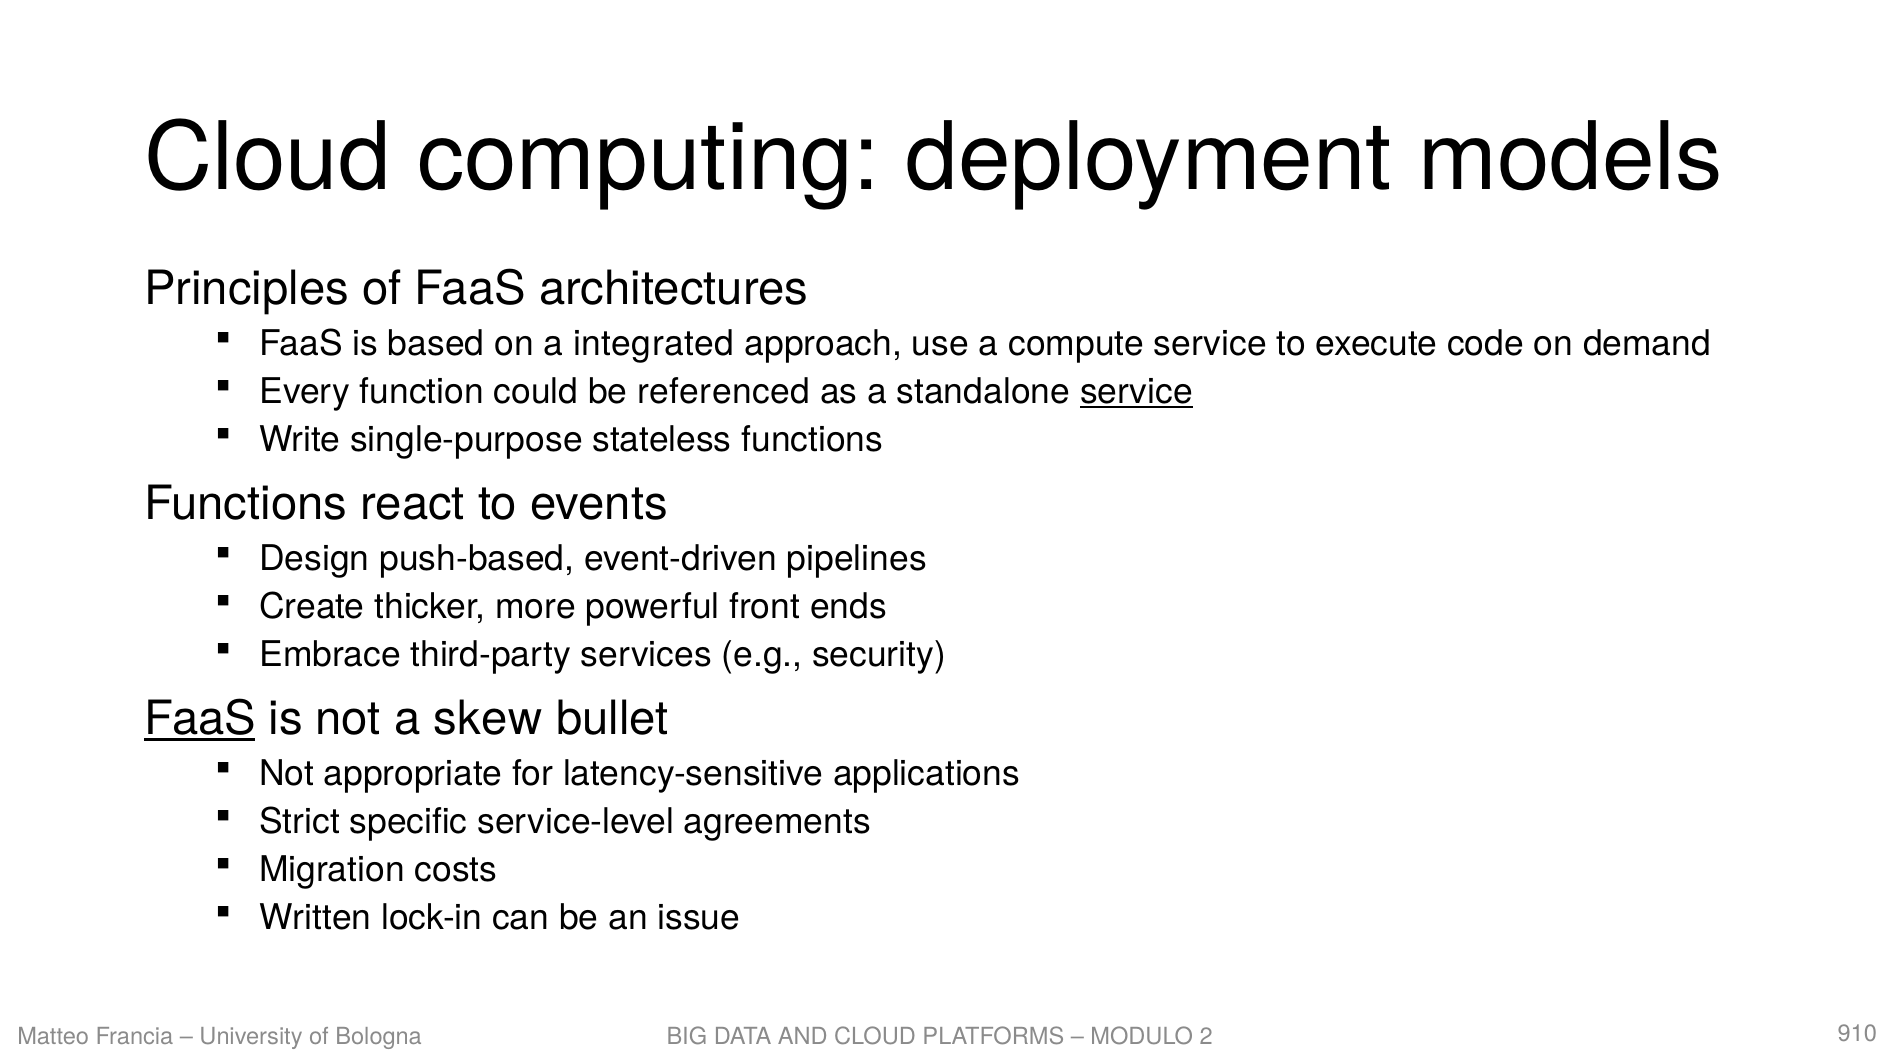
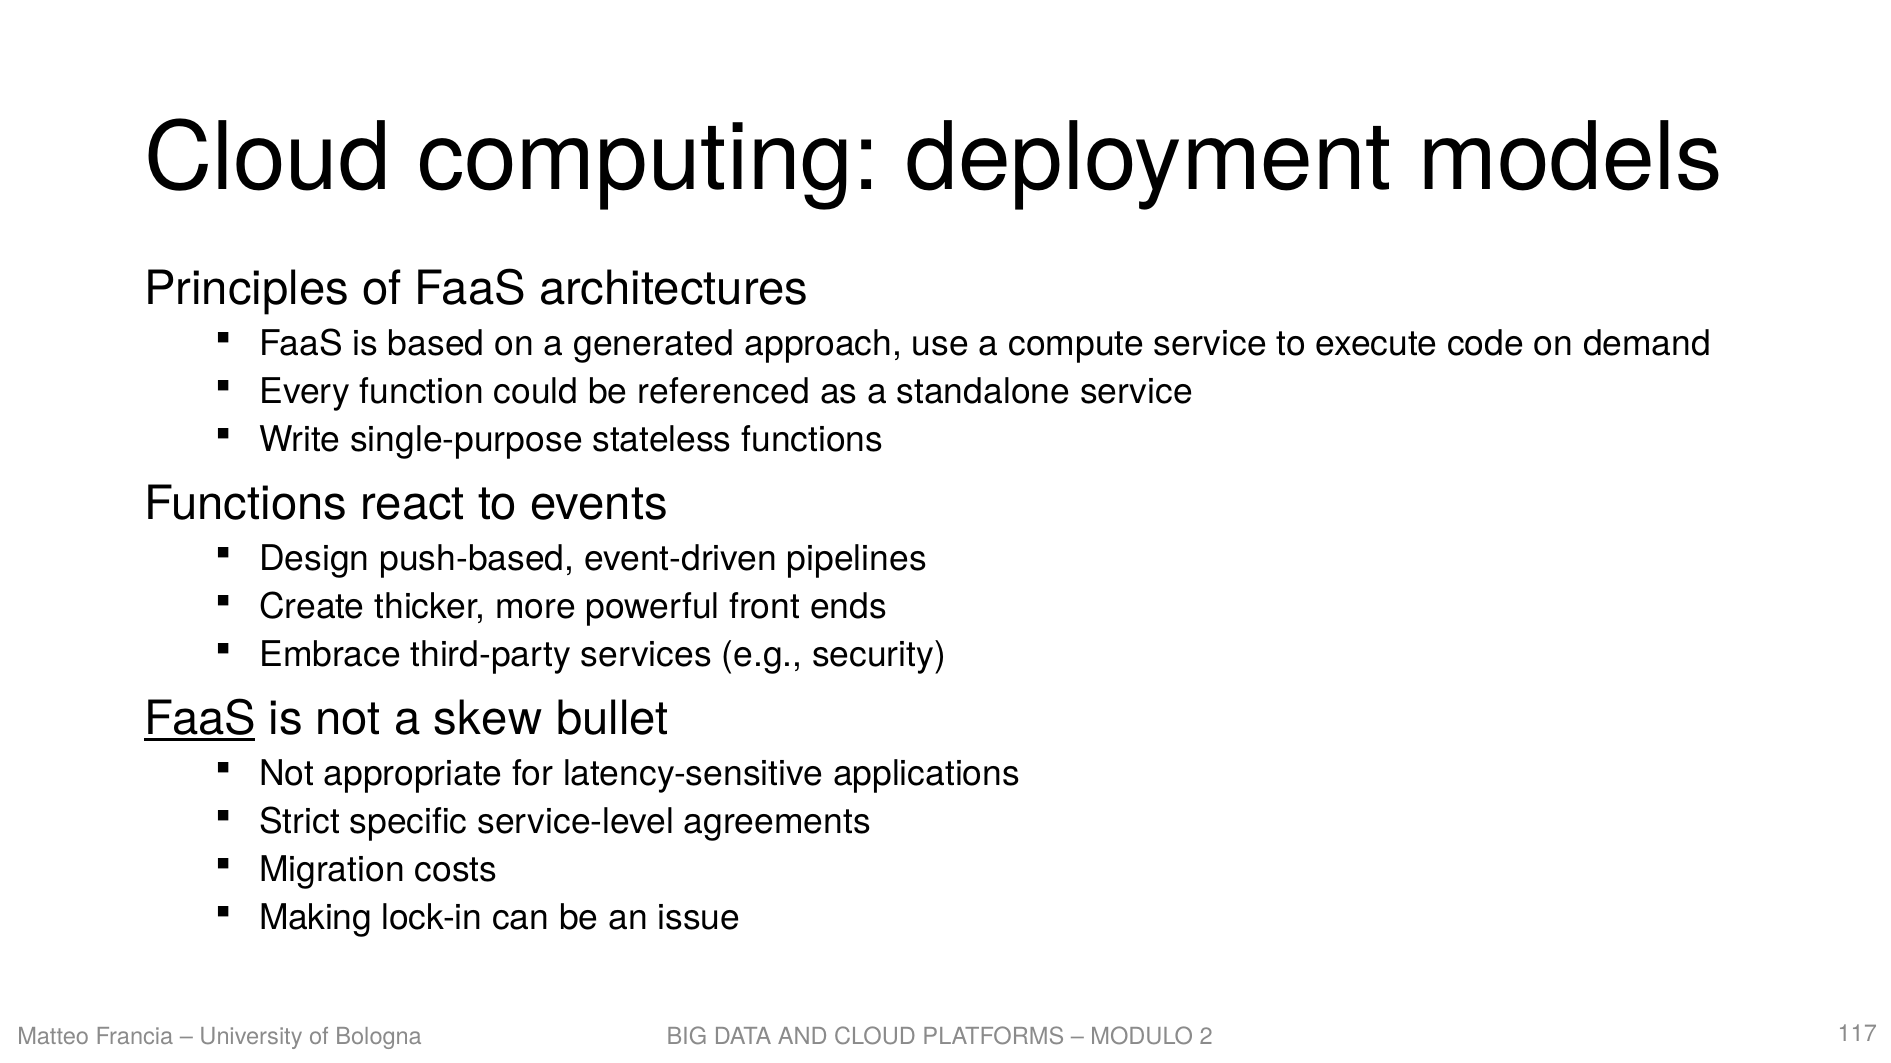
integrated: integrated -> generated
service at (1137, 392) underline: present -> none
Written: Written -> Making
910: 910 -> 117
